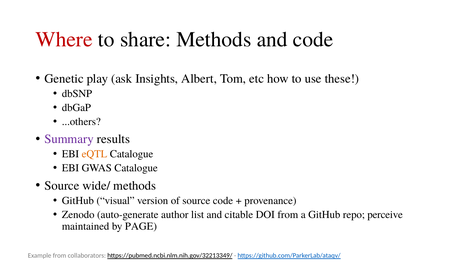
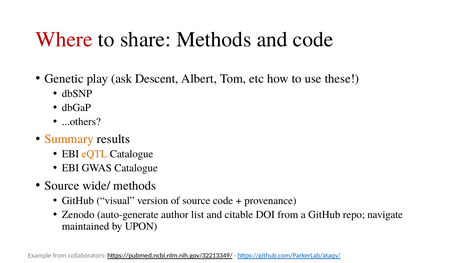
Insights: Insights -> Descent
Summary colour: purple -> orange
perceive: perceive -> navigate
PAGE: PAGE -> UPON
